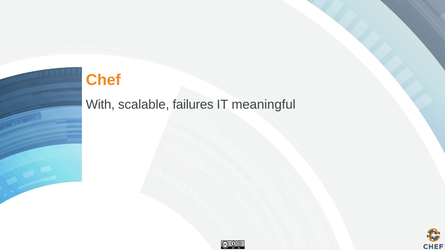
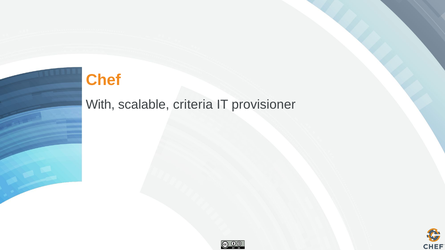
failures: failures -> criteria
meaningful: meaningful -> provisioner
